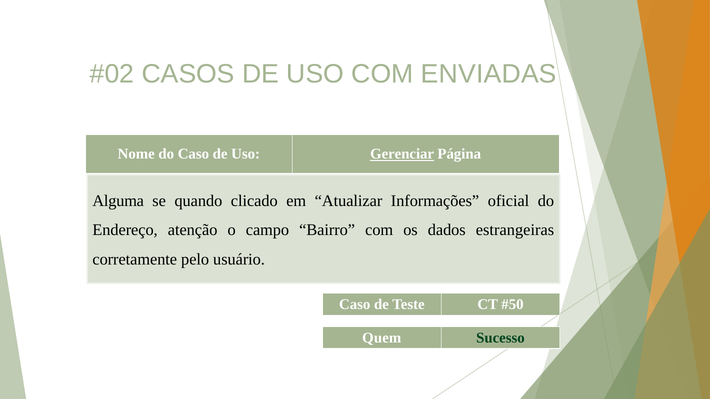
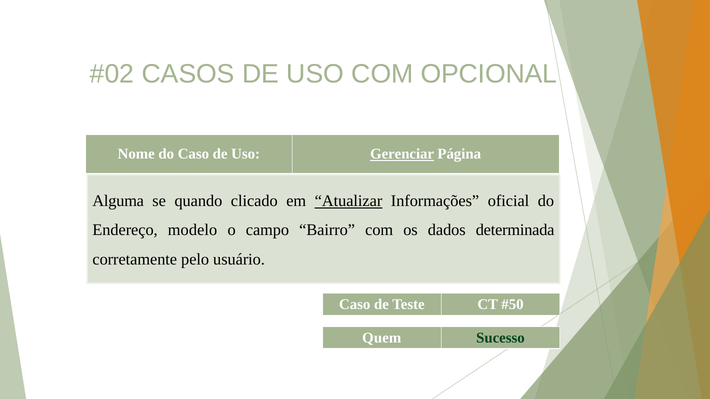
ENVIADAS: ENVIADAS -> OPCIONAL
Atualizar underline: none -> present
atenção: atenção -> modelo
estrangeiras: estrangeiras -> determinada
